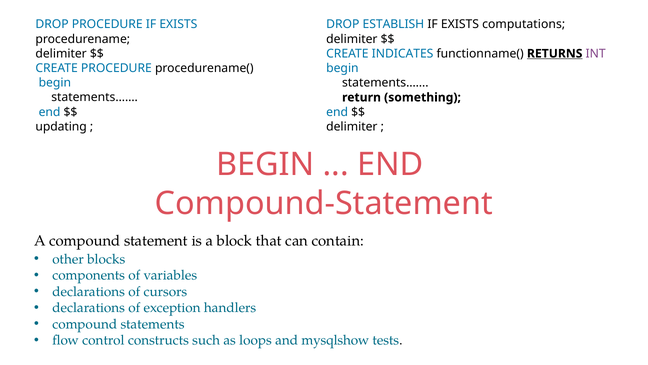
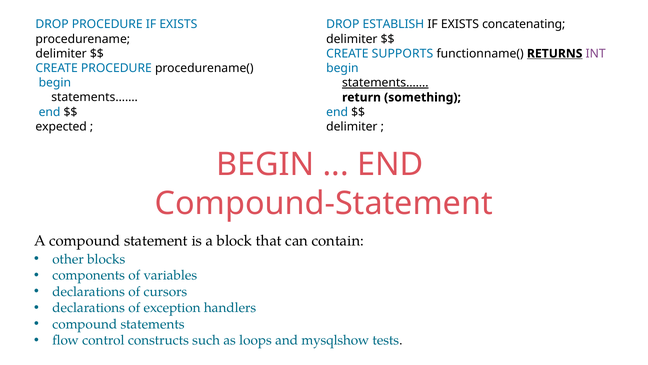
computations: computations -> concatenating
INDICATES: INDICATES -> SUPPORTS
statements…… at (385, 83) underline: none -> present
updating: updating -> expected
